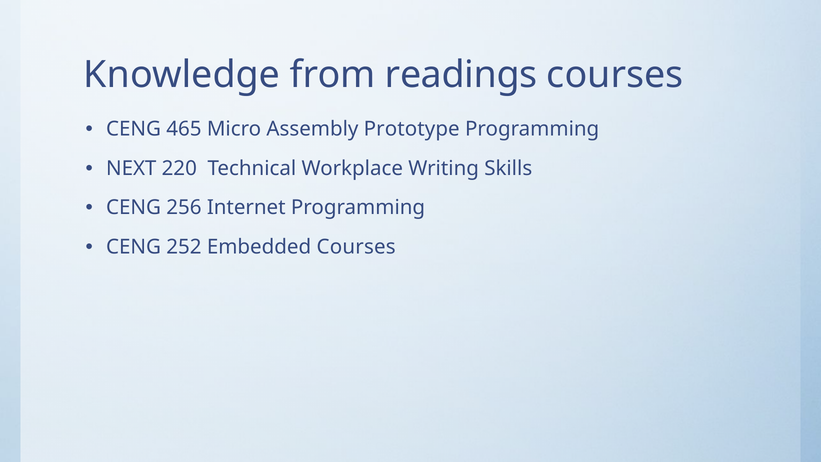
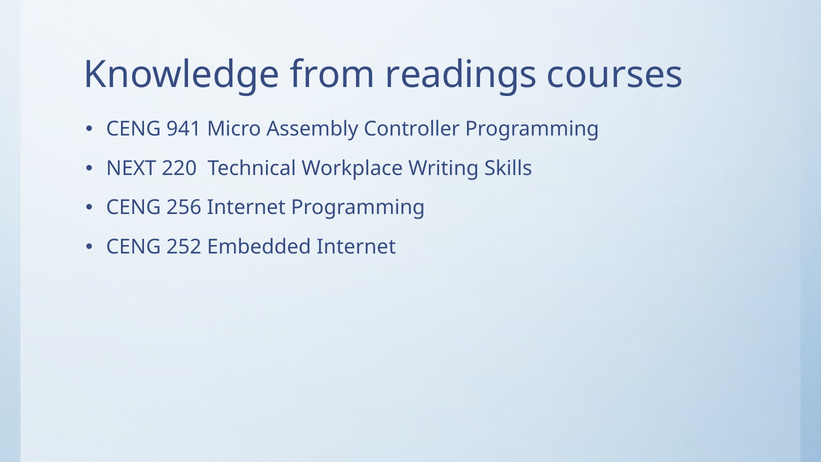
465: 465 -> 941
Prototype: Prototype -> Controller
Embedded Courses: Courses -> Internet
